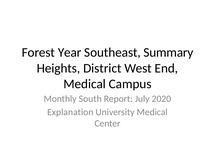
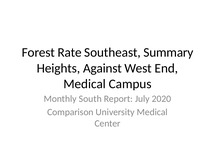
Year: Year -> Rate
District: District -> Against
Explanation: Explanation -> Comparison
